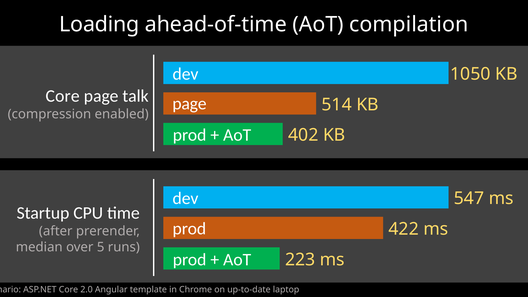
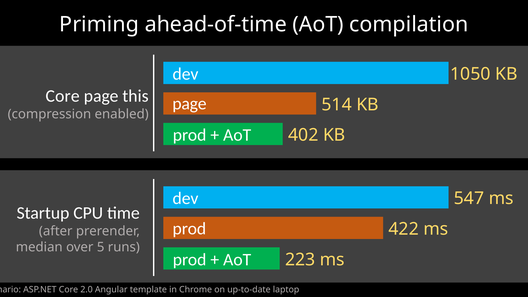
Loading: Loading -> Priming
talk: talk -> this
